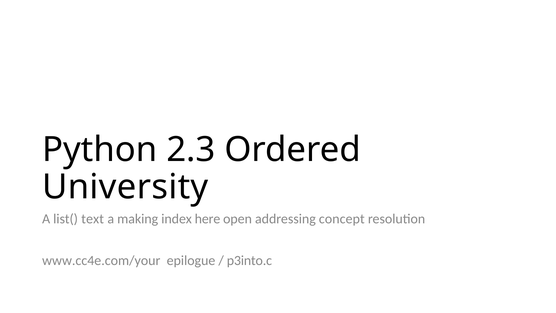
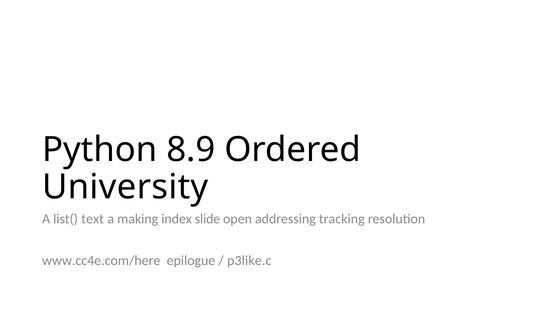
2.3: 2.3 -> 8.9
here: here -> slide
concept: concept -> tracking
www.cc4e.com/your: www.cc4e.com/your -> www.cc4e.com/here
p3into.c: p3into.c -> p3like.c
